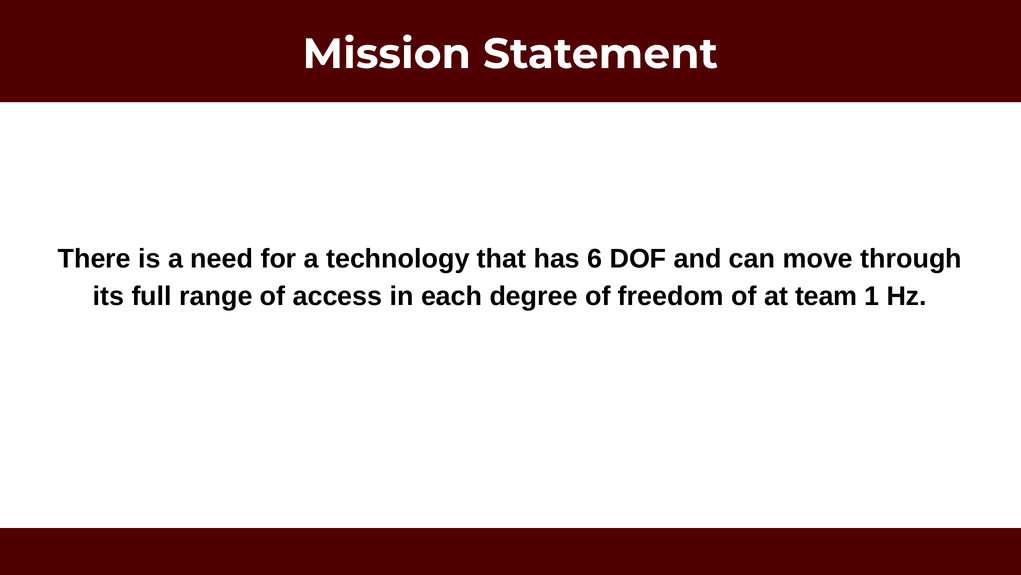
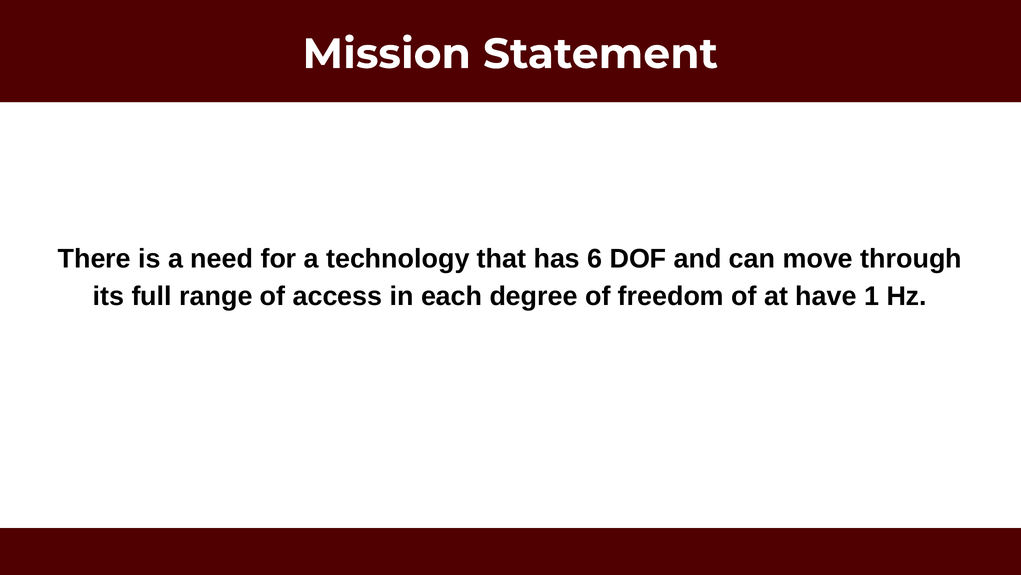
team: team -> have
